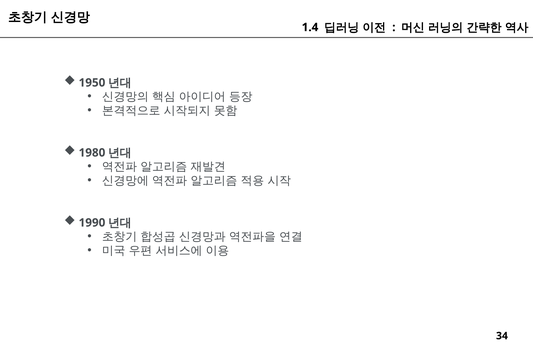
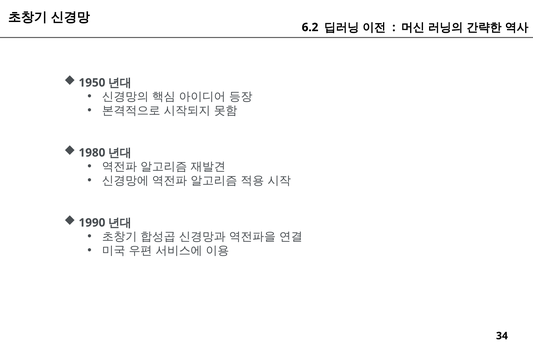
1.4: 1.4 -> 6.2
